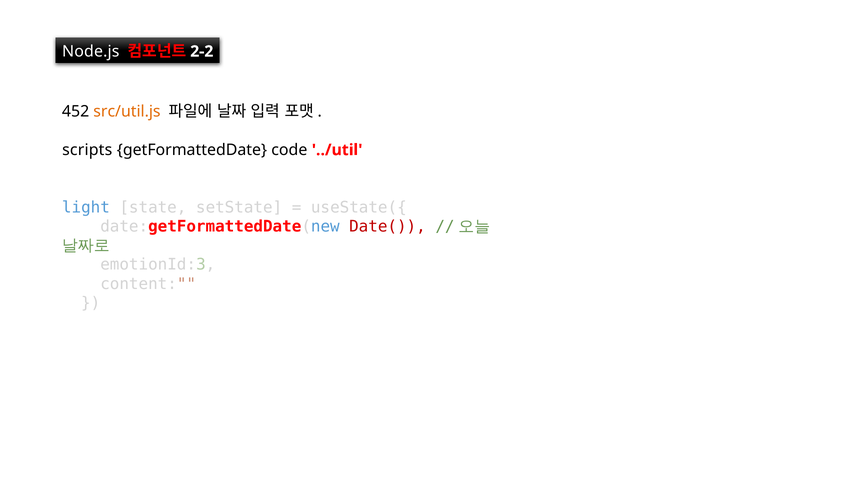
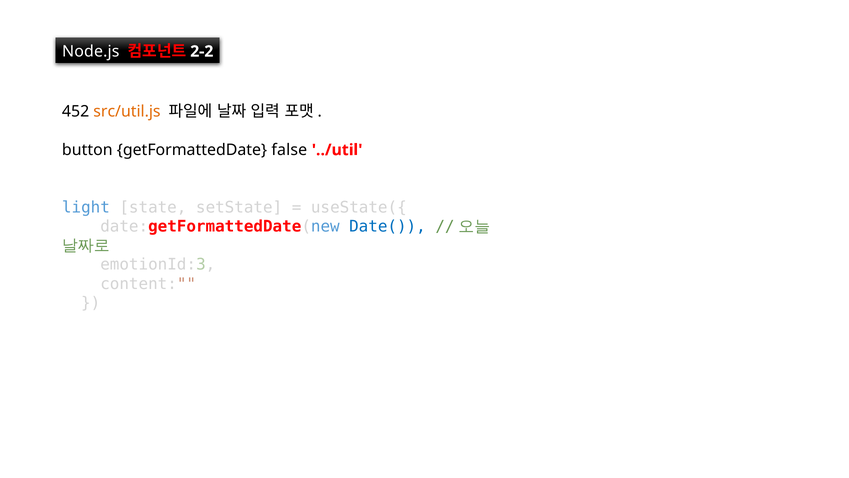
scripts: scripts -> button
code: code -> false
Date( colour: red -> blue
